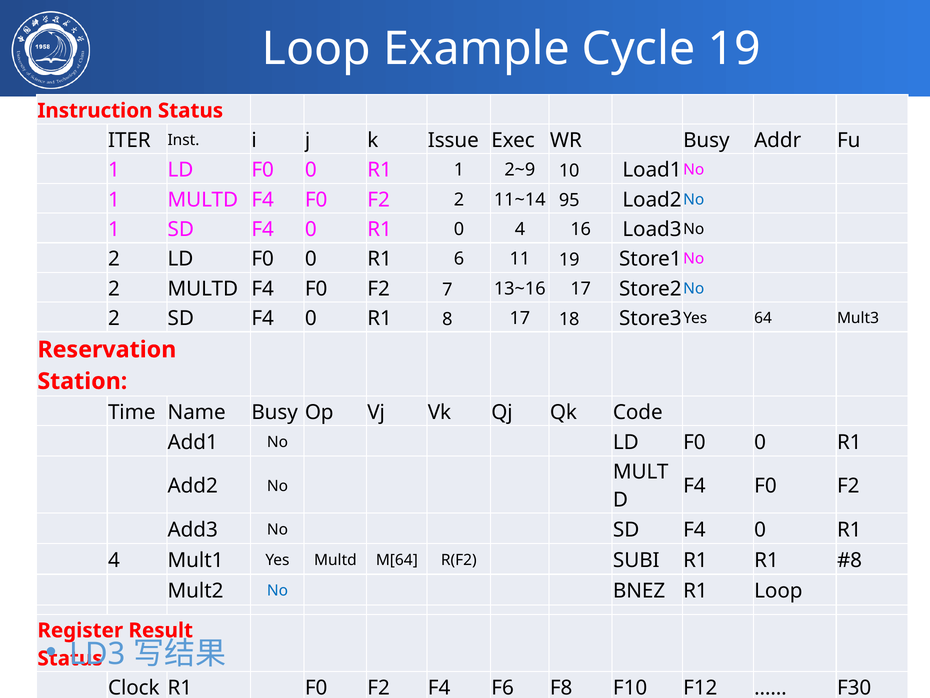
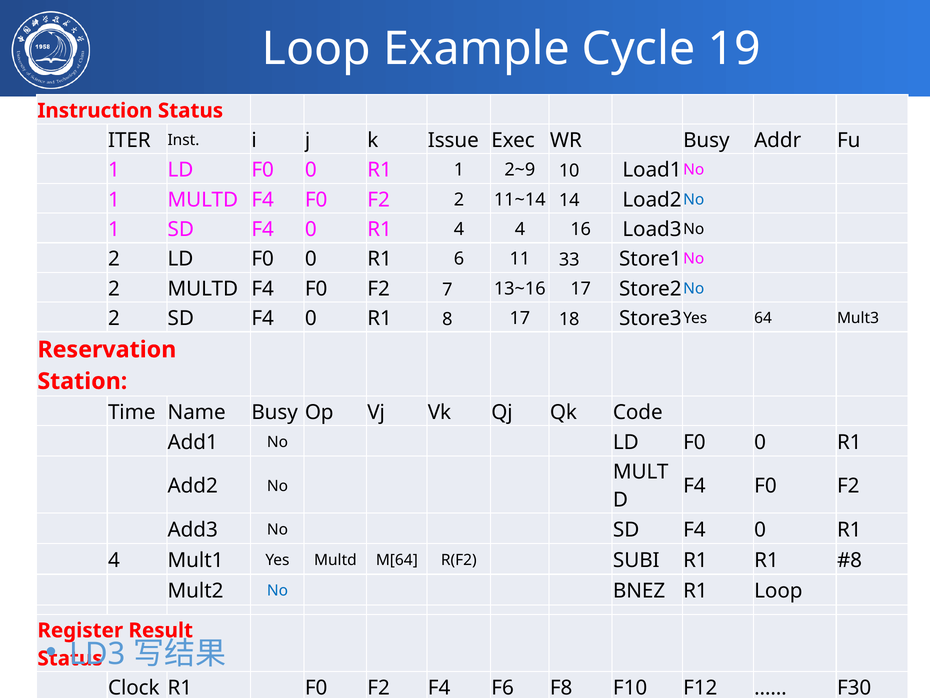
95: 95 -> 14
0 at (459, 229): 0 -> 4
11 19: 19 -> 33
